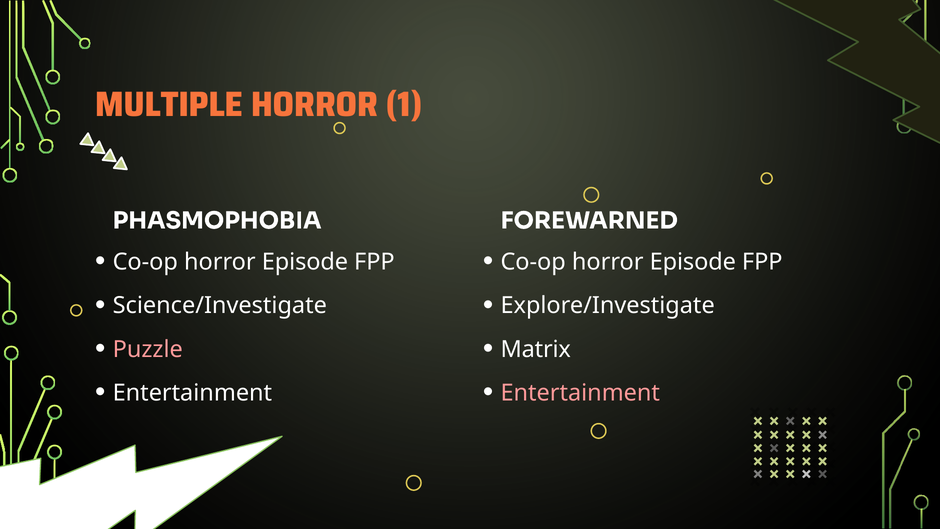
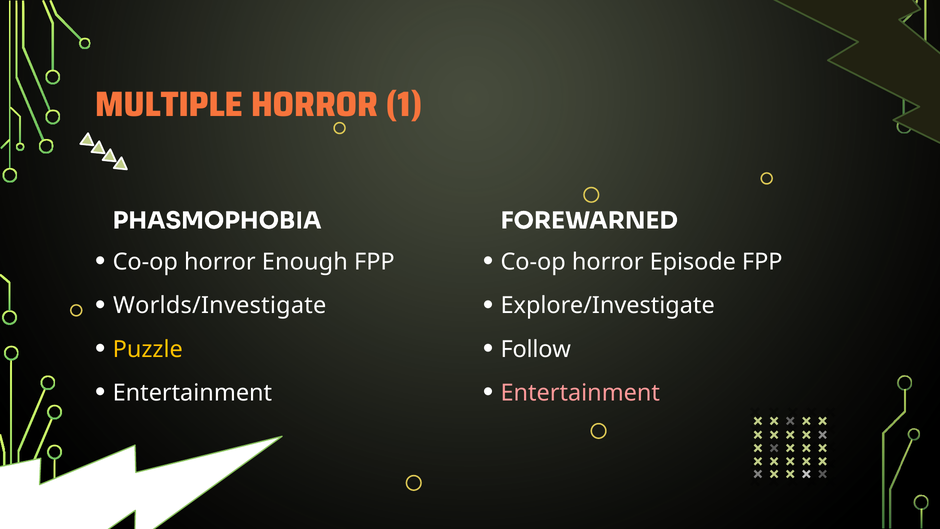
Episode at (305, 262): Episode -> Enough
Science/Investigate: Science/Investigate -> Worlds/Investigate
Puzzle colour: pink -> yellow
Matrix: Matrix -> Follow
